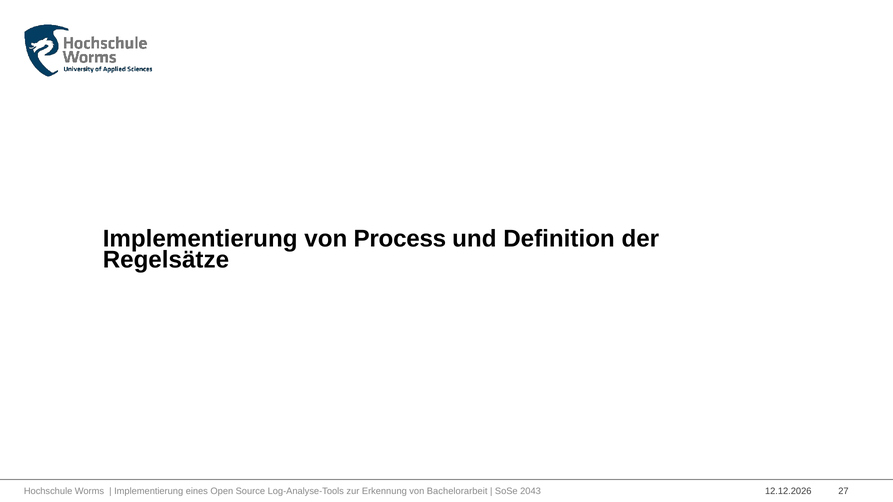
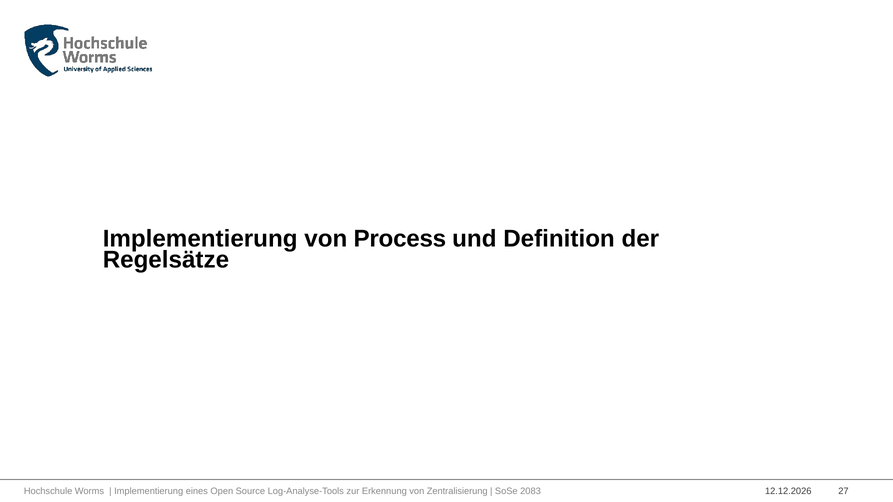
Bachelorarbeit: Bachelorarbeit -> Zentralisierung
2043: 2043 -> 2083
